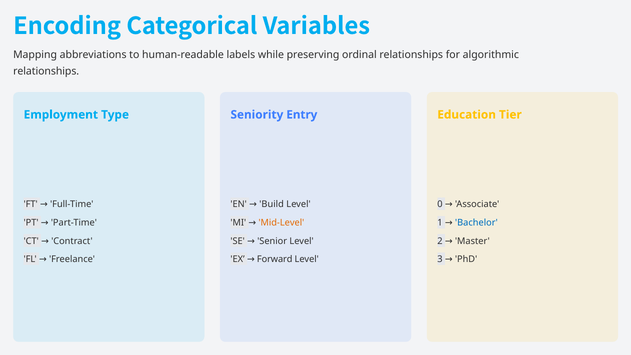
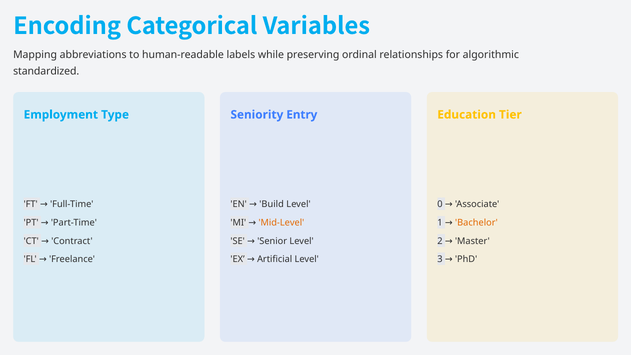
relationships at (46, 71): relationships -> standardized
Bachelor colour: blue -> orange
Forward: Forward -> Artificial
